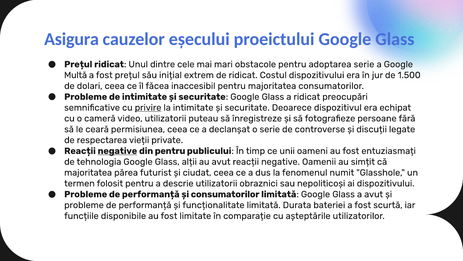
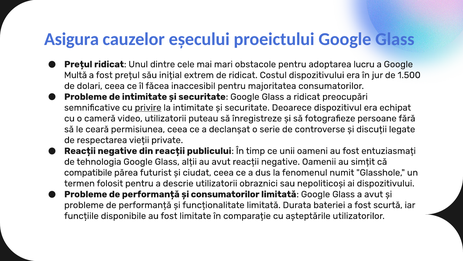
adoptarea serie: serie -> lucru
negative at (117, 151) underline: present -> none
din pentru: pentru -> reacții
majoritatea at (88, 172): majoritatea -> compatibile
